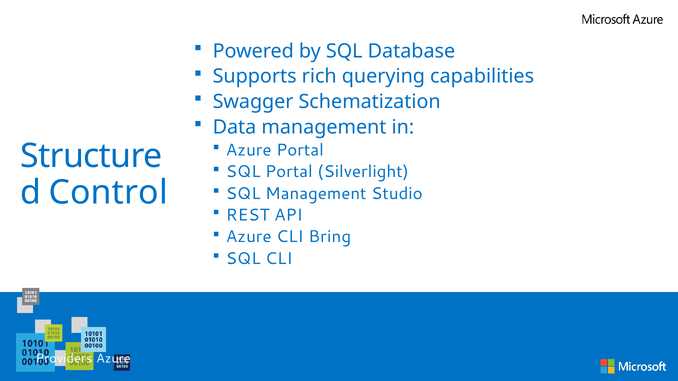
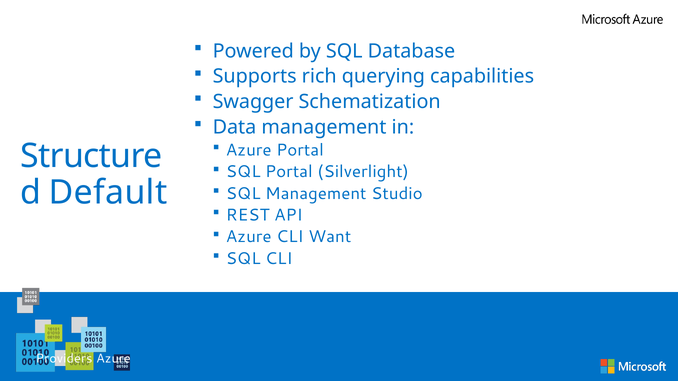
Control: Control -> Default
Bring: Bring -> Want
